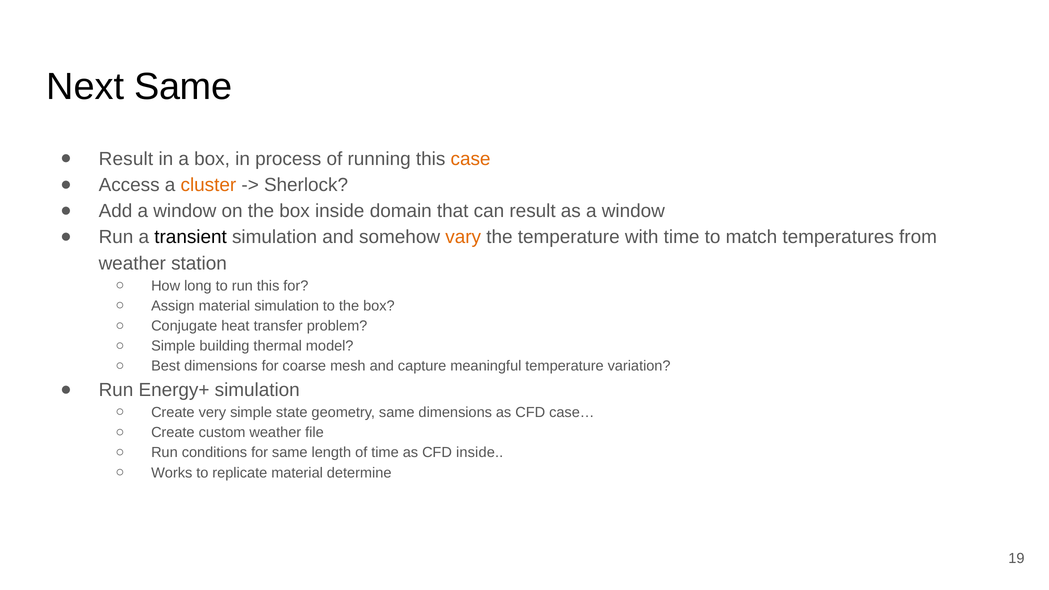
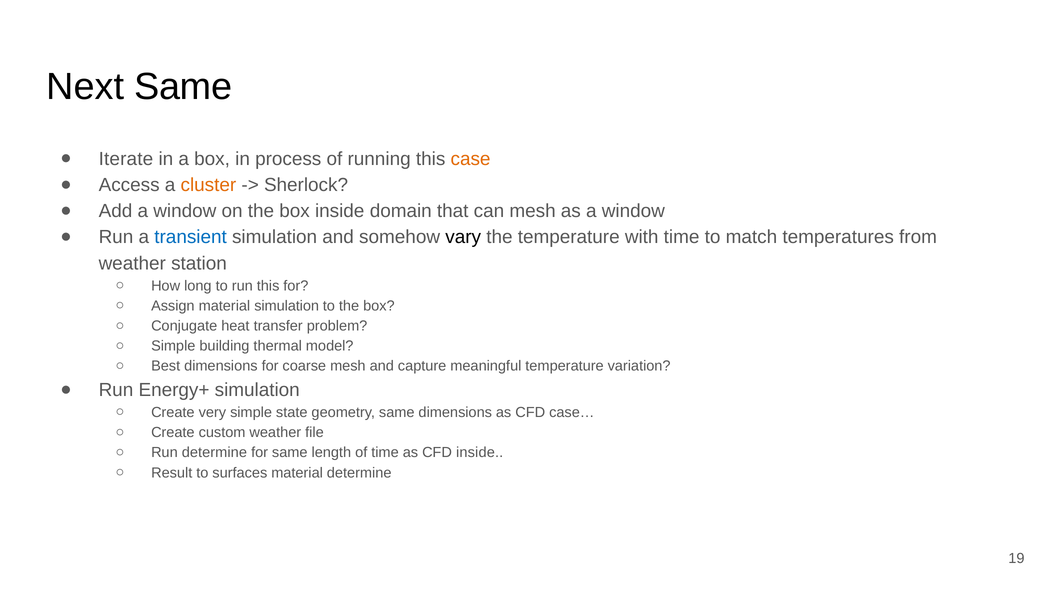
Result at (126, 159): Result -> Iterate
can result: result -> mesh
transient colour: black -> blue
vary colour: orange -> black
Run conditions: conditions -> determine
Works: Works -> Result
replicate: replicate -> surfaces
